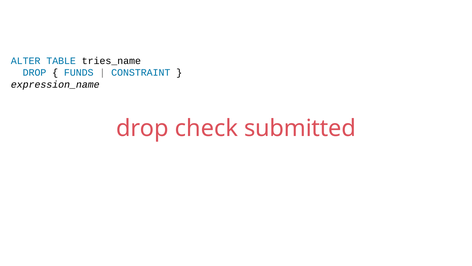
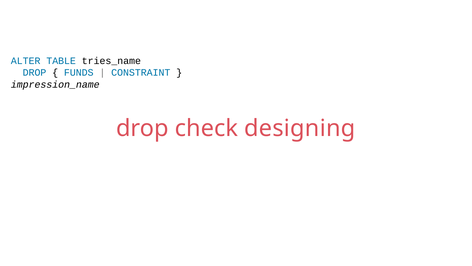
expression_name: expression_name -> impression_name
submitted: submitted -> designing
